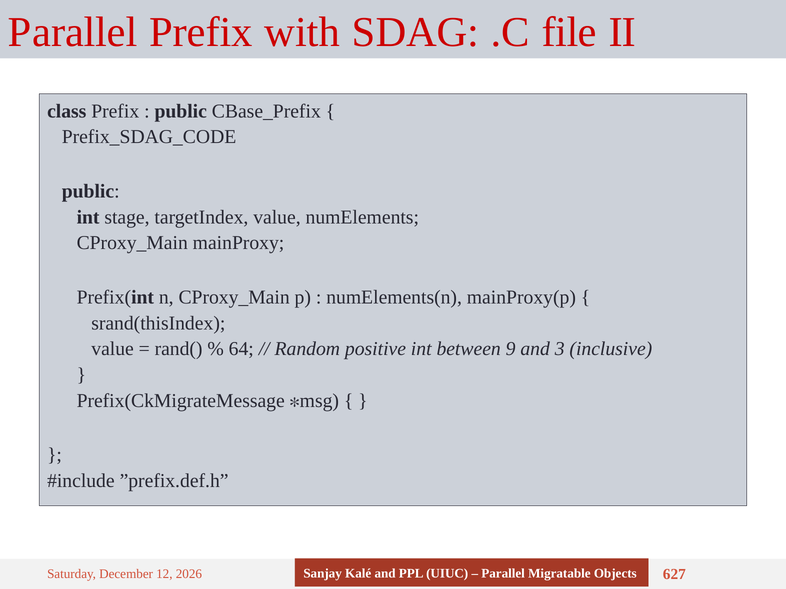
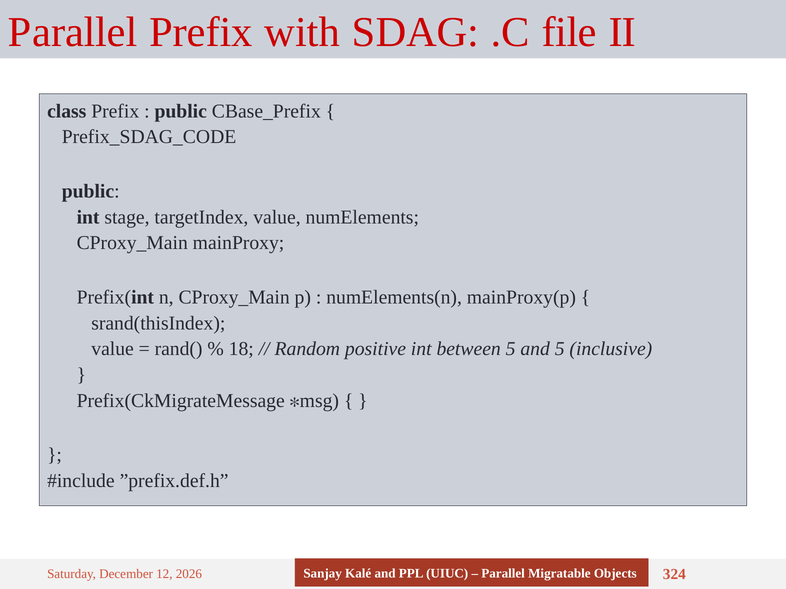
64: 64 -> 18
between 9: 9 -> 5
and 3: 3 -> 5
627: 627 -> 324
